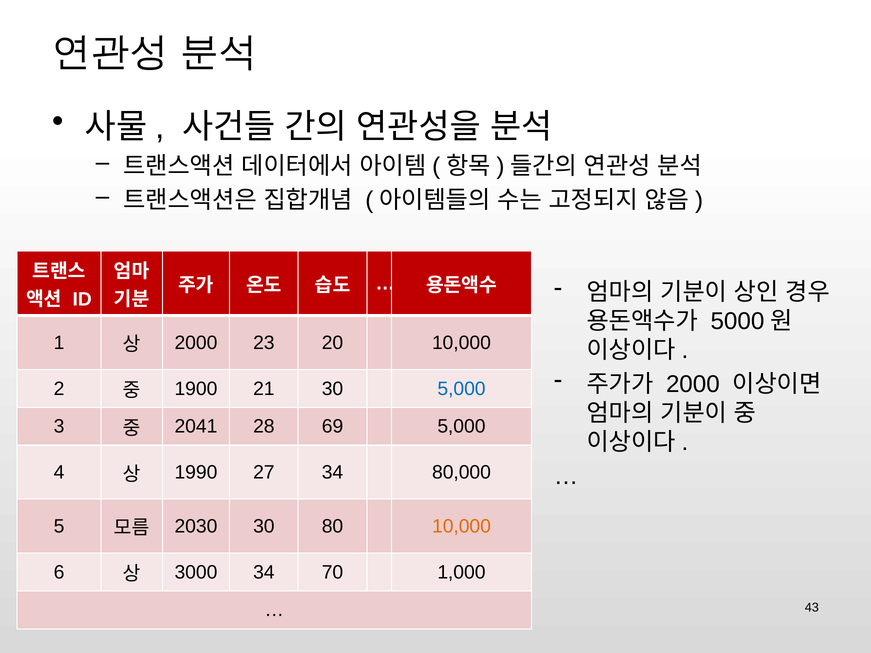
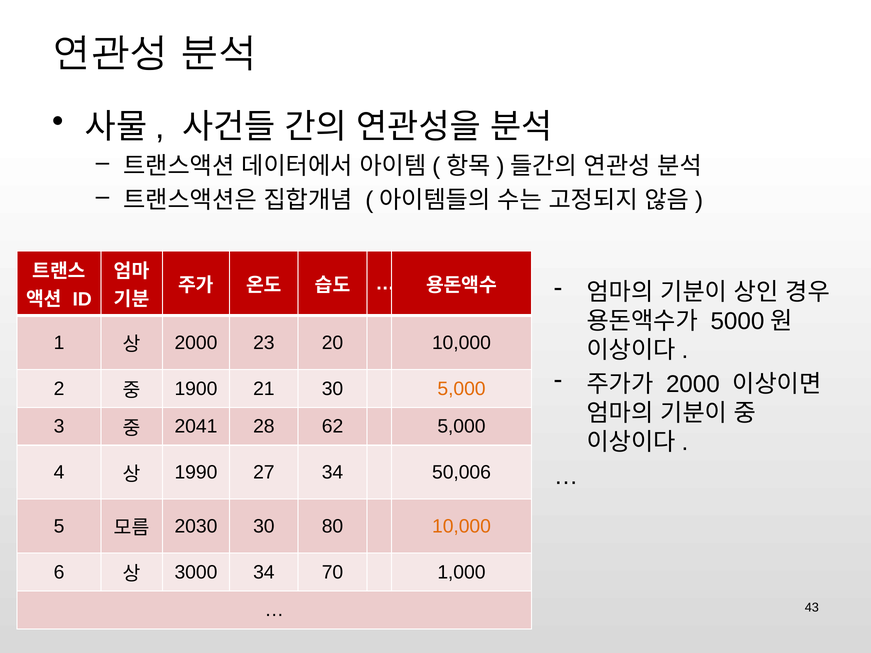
5,000 at (462, 389) colour: blue -> orange
69: 69 -> 62
80,000: 80,000 -> 50,006
